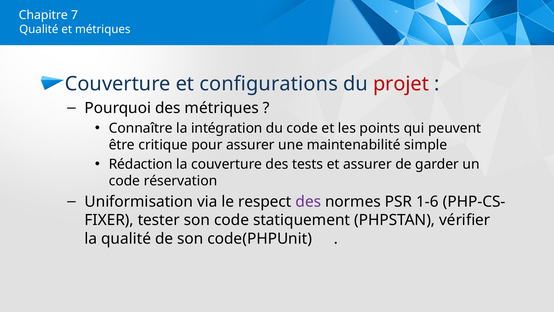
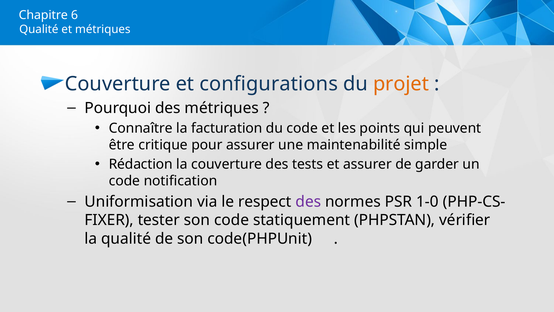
7: 7 -> 6
projet colour: red -> orange
intégration: intégration -> facturation
réservation: réservation -> notification
1-6: 1-6 -> 1-0
